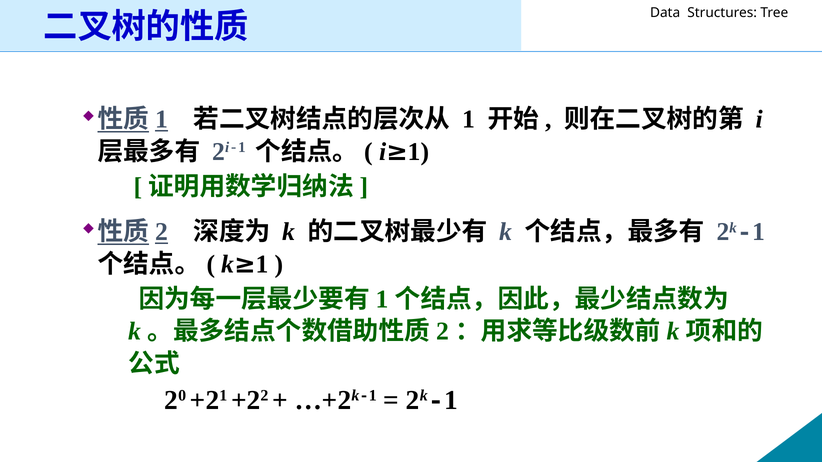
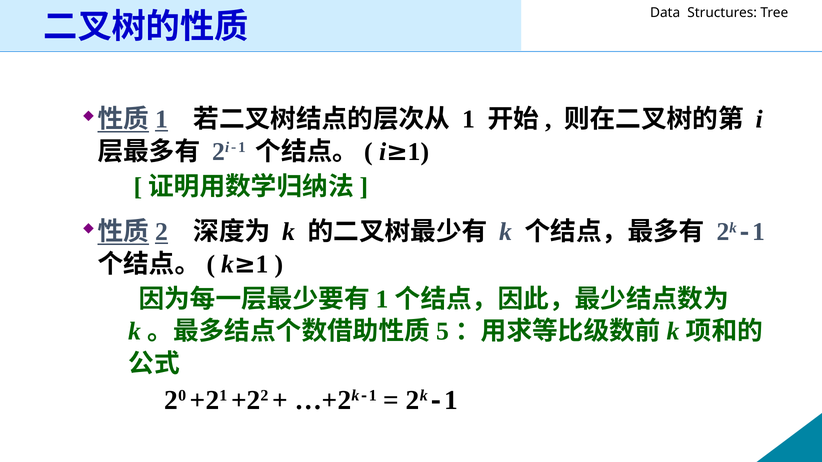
2 at (443, 332): 2 -> 5
